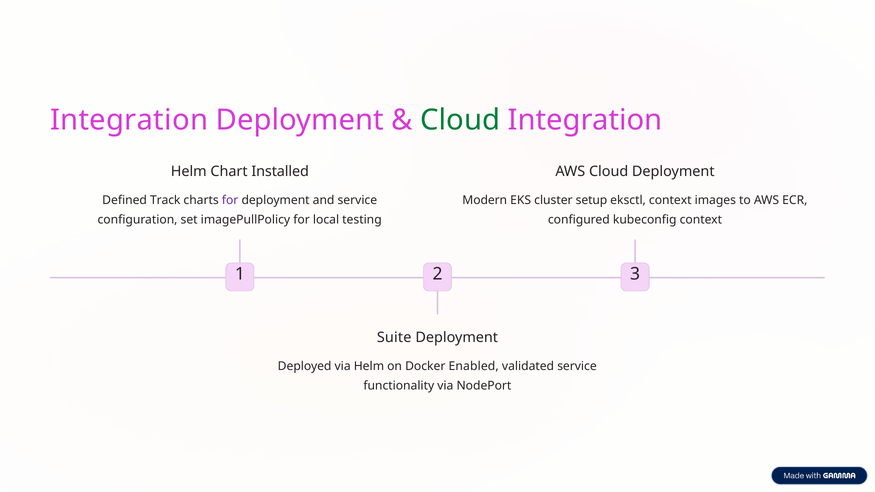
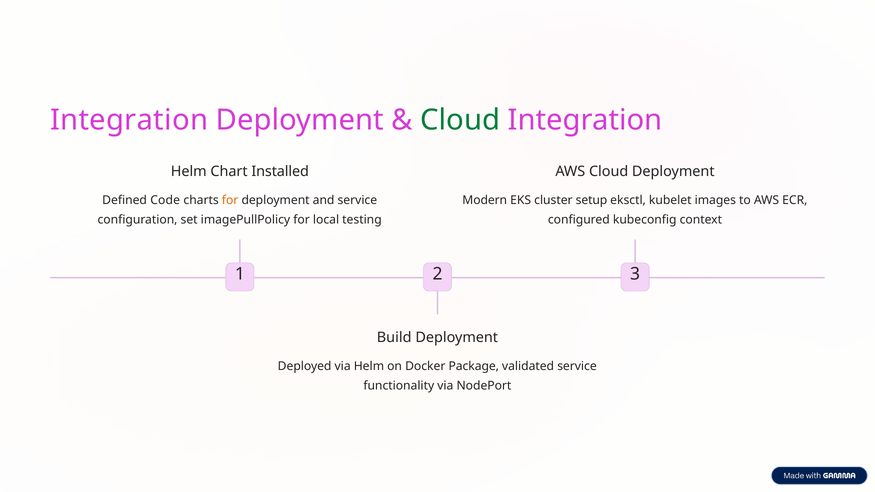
Track: Track -> Code
for at (230, 200) colour: purple -> orange
eksctl context: context -> kubelet
Suite: Suite -> Build
Enabled: Enabled -> Package
